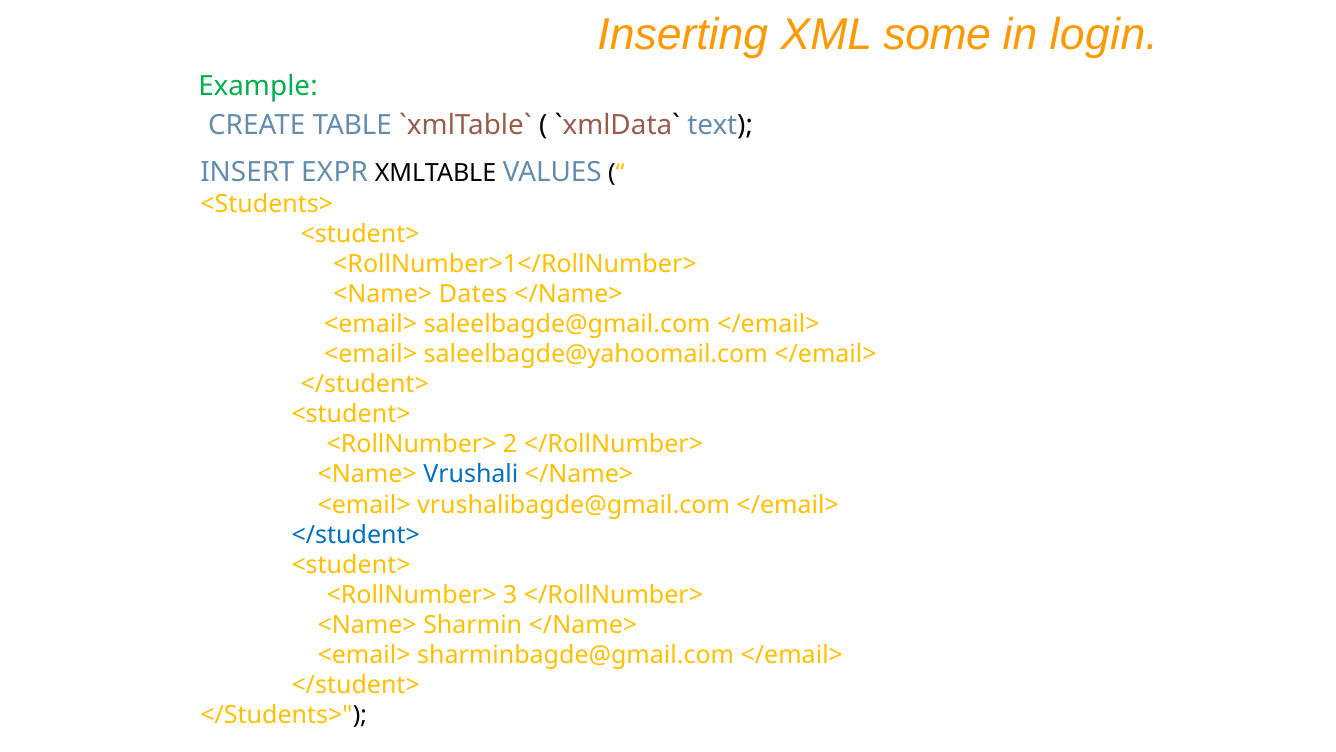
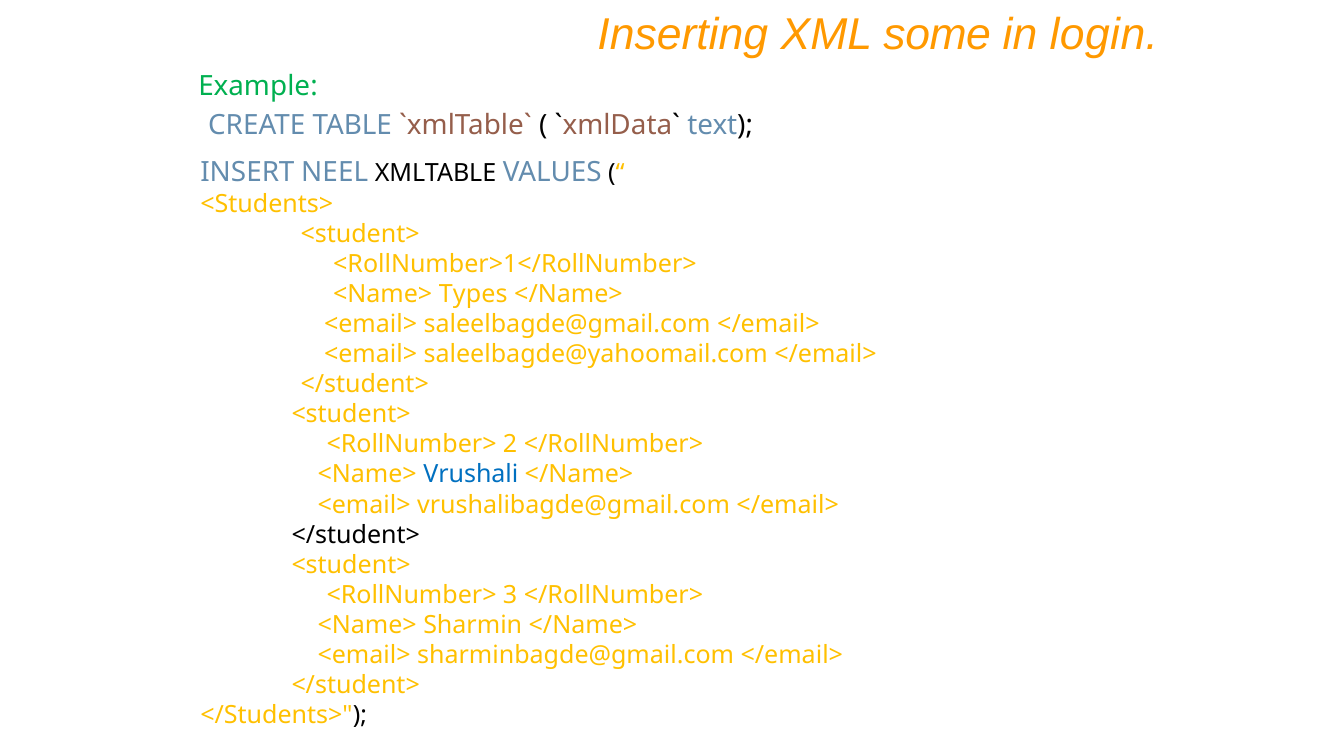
EXPR: EXPR -> NEEL
Dates: Dates -> Types
</student> at (356, 535) colour: blue -> black
